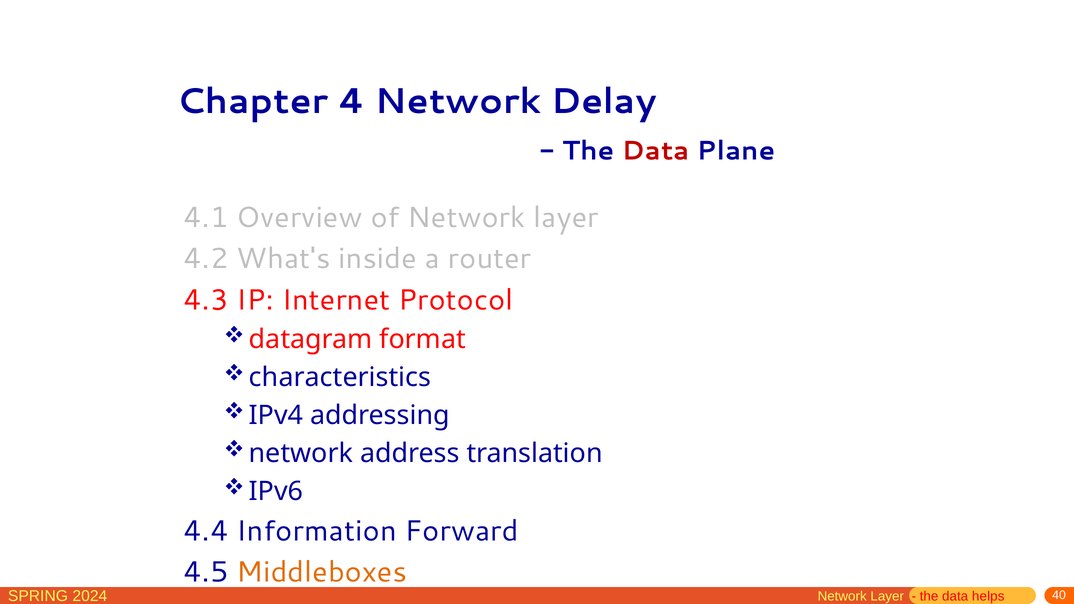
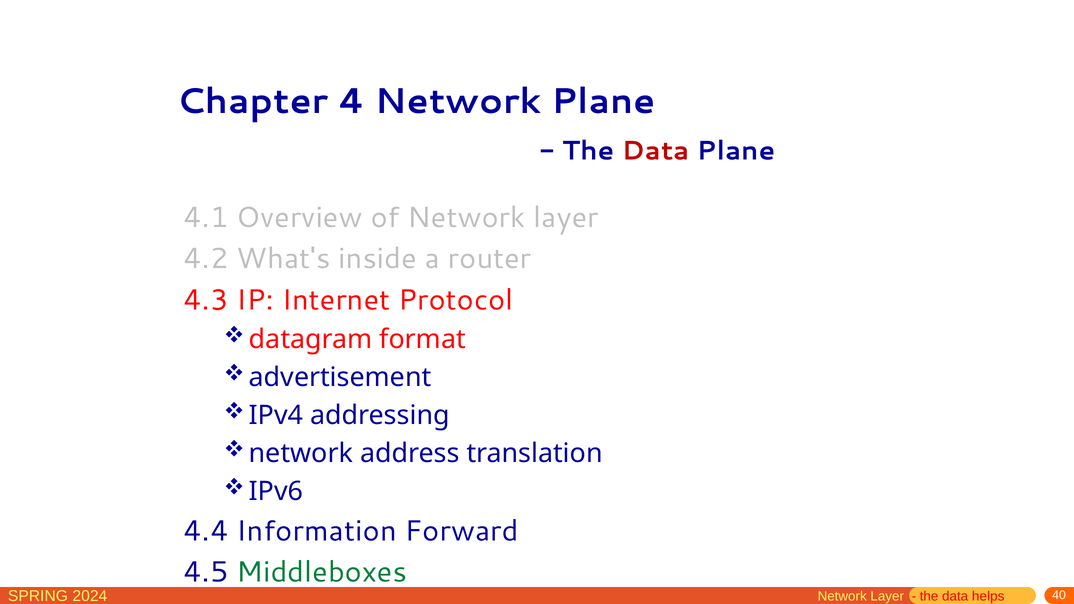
Network Delay: Delay -> Plane
characteristics: characteristics -> advertisement
Middleboxes colour: orange -> green
